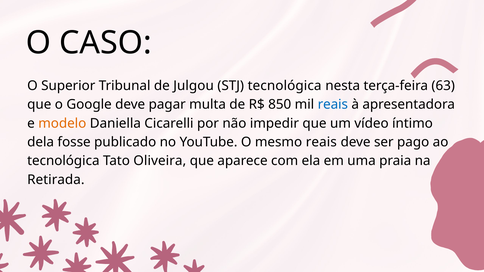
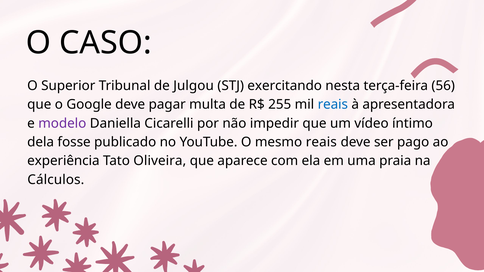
STJ tecnológica: tecnológica -> exercitando
63: 63 -> 56
850: 850 -> 255
modelo colour: orange -> purple
tecnológica at (63, 161): tecnológica -> experiência
Retirada: Retirada -> Cálculos
